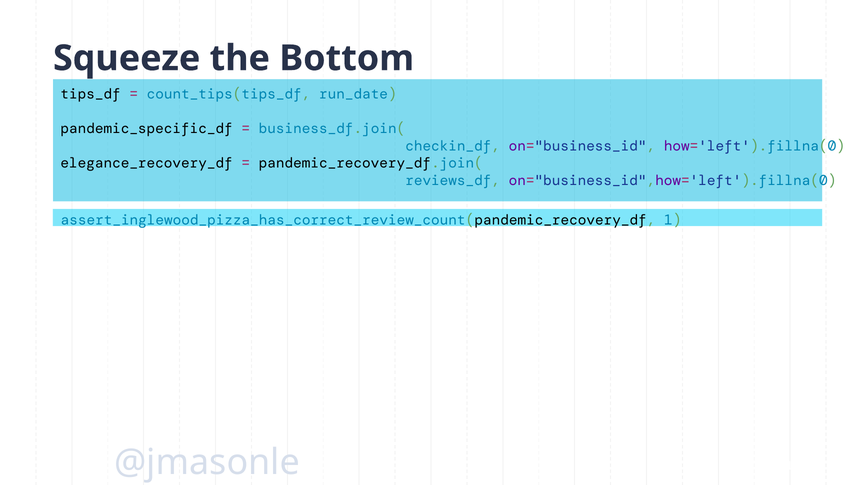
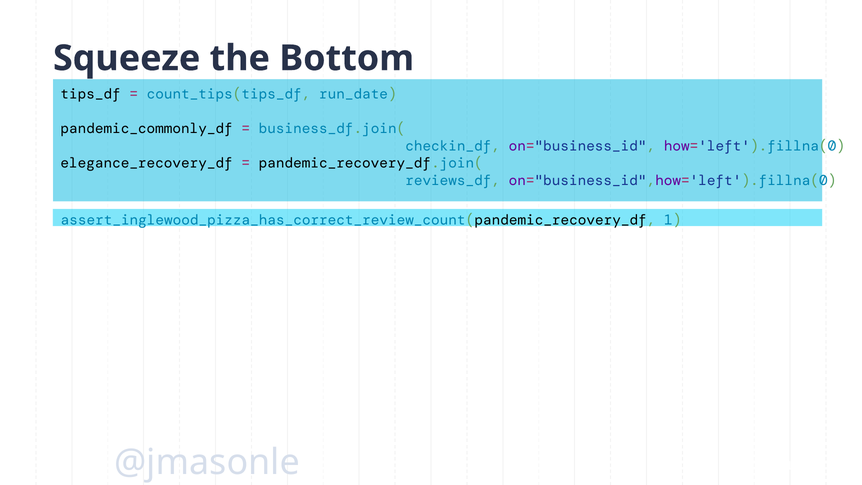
pandemic_specific_df: pandemic_specific_df -> pandemic_commonly_df
